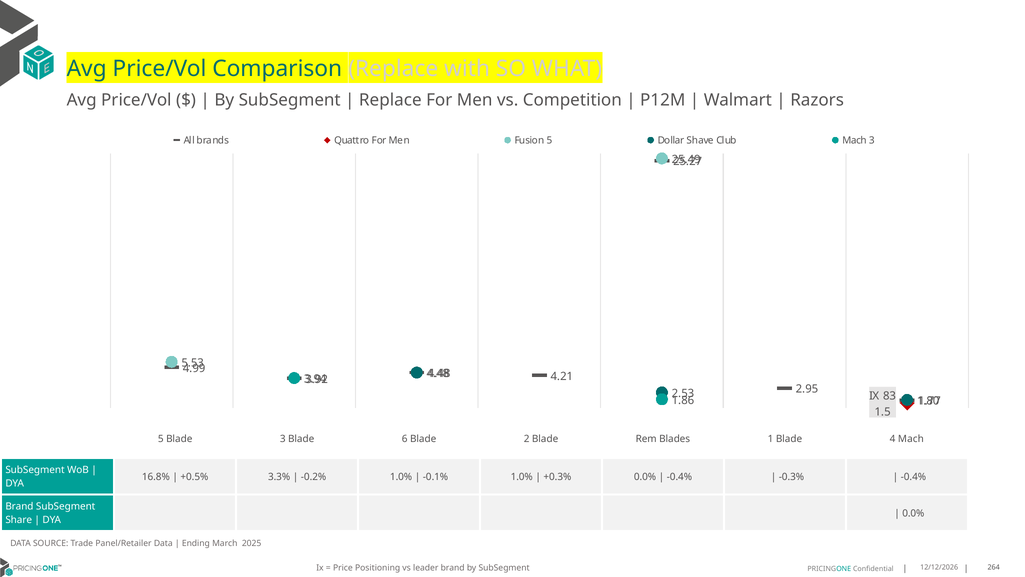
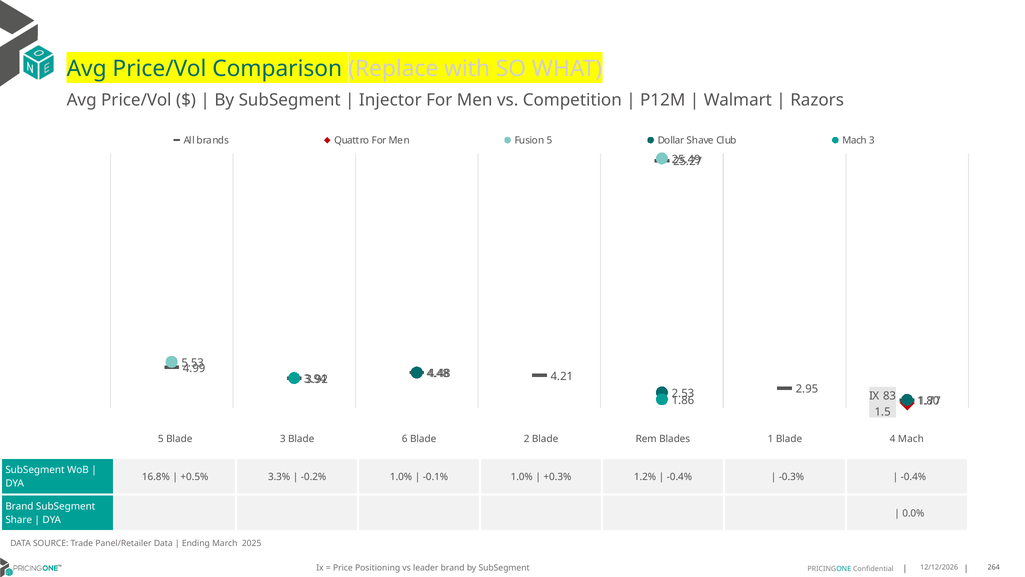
Replace at (390, 100): Replace -> Injector
+0.3% 0.0%: 0.0% -> 1.2%
